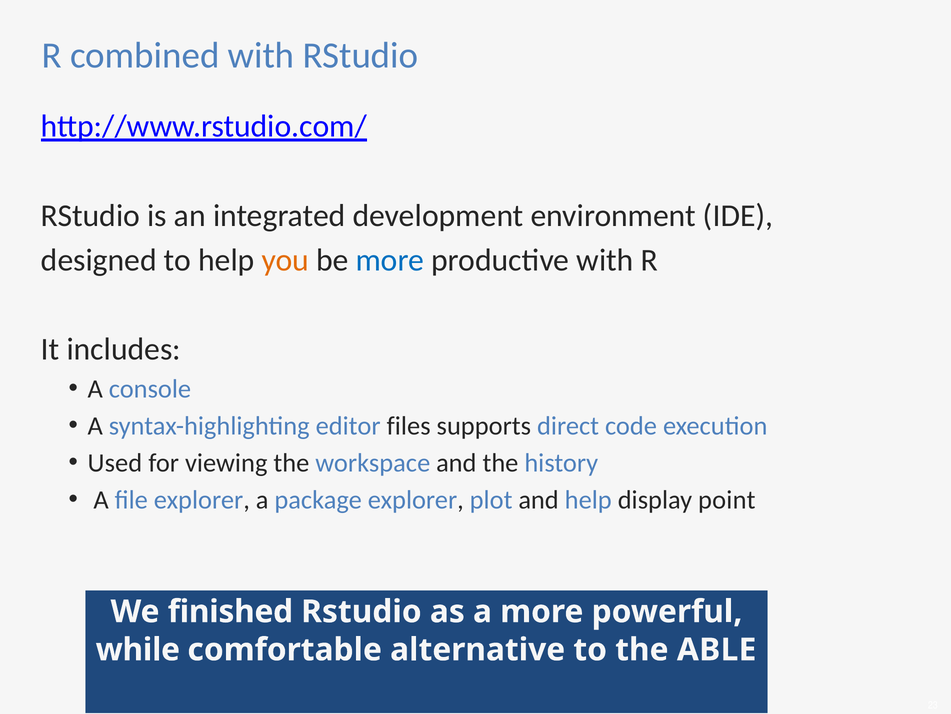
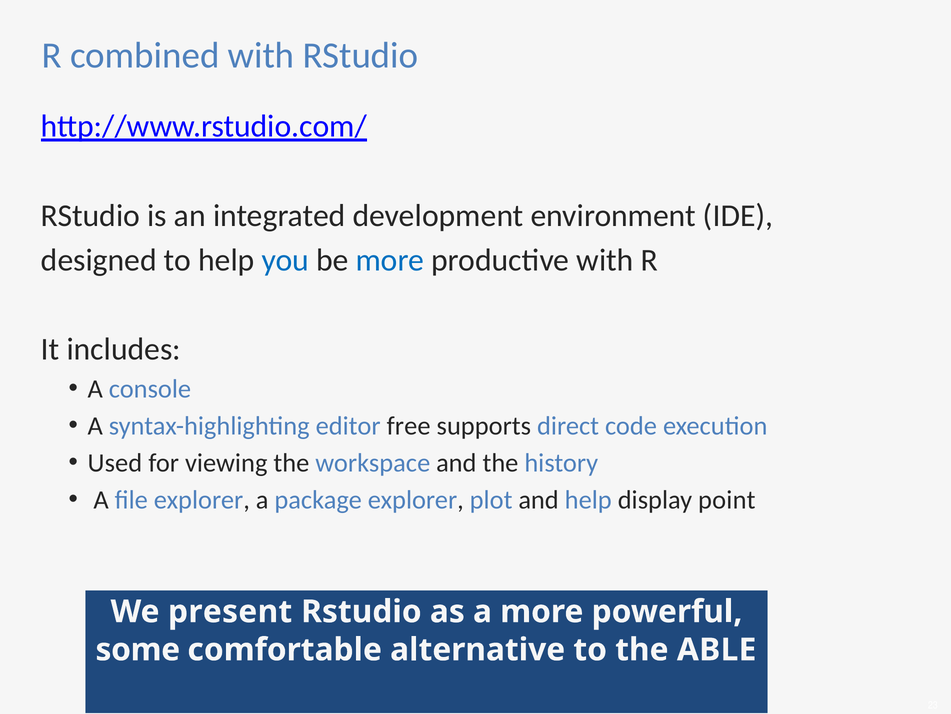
you colour: orange -> blue
files: files -> free
finished: finished -> present
while: while -> some
